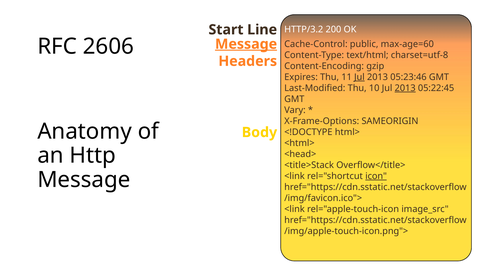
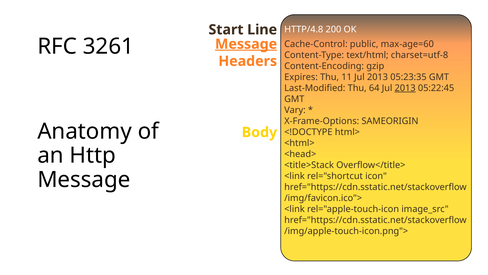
HTTP/3.2: HTTP/3.2 -> HTTP/4.8
2606: 2606 -> 3261
Jul at (359, 77) underline: present -> none
05:23:46: 05:23:46 -> 05:23:35
10: 10 -> 64
icon underline: present -> none
